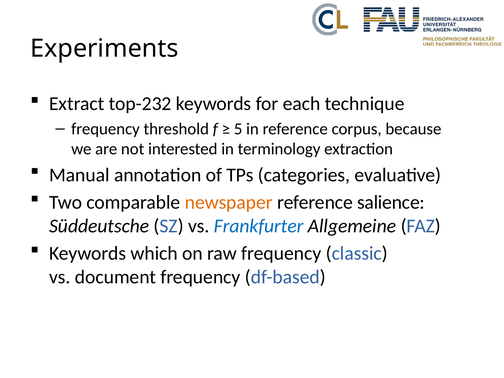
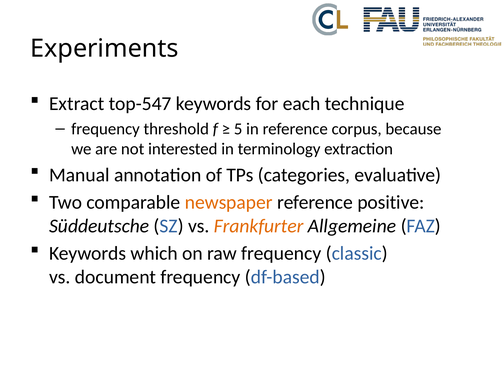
top-232: top-232 -> top-547
salience: salience -> positive
Frankfurter colour: blue -> orange
